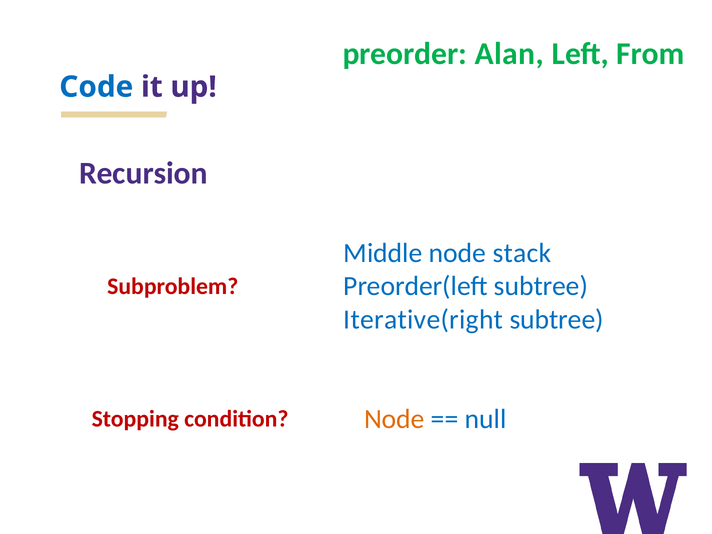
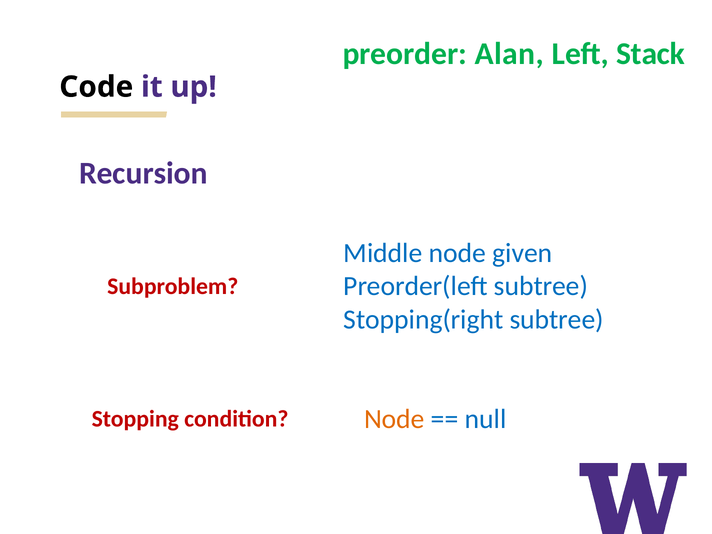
From: From -> Stack
Code colour: blue -> black
stack: stack -> given
Iterative(right: Iterative(right -> Stopping(right
